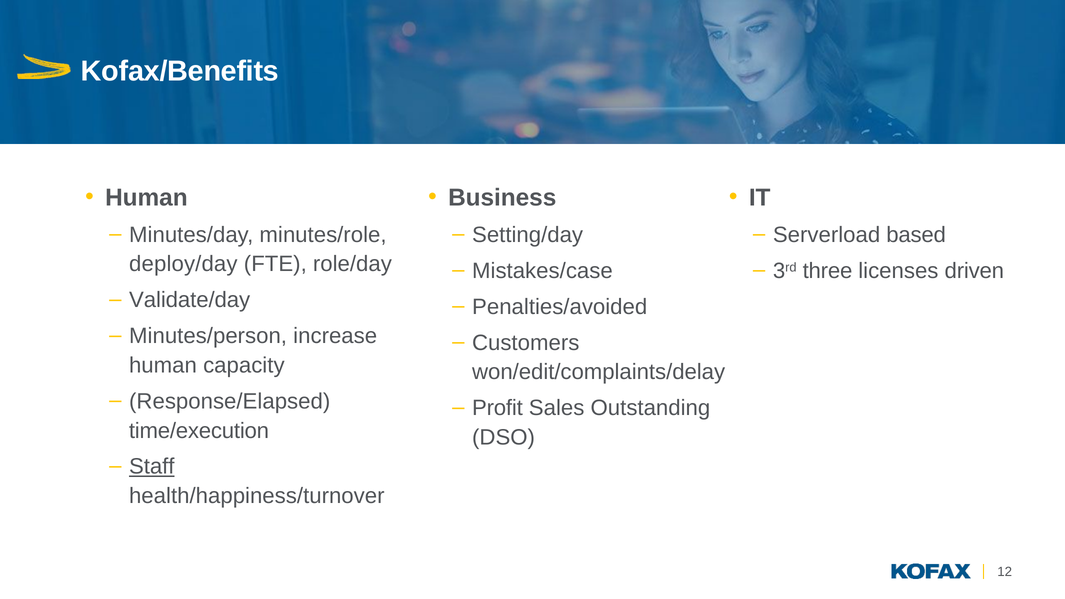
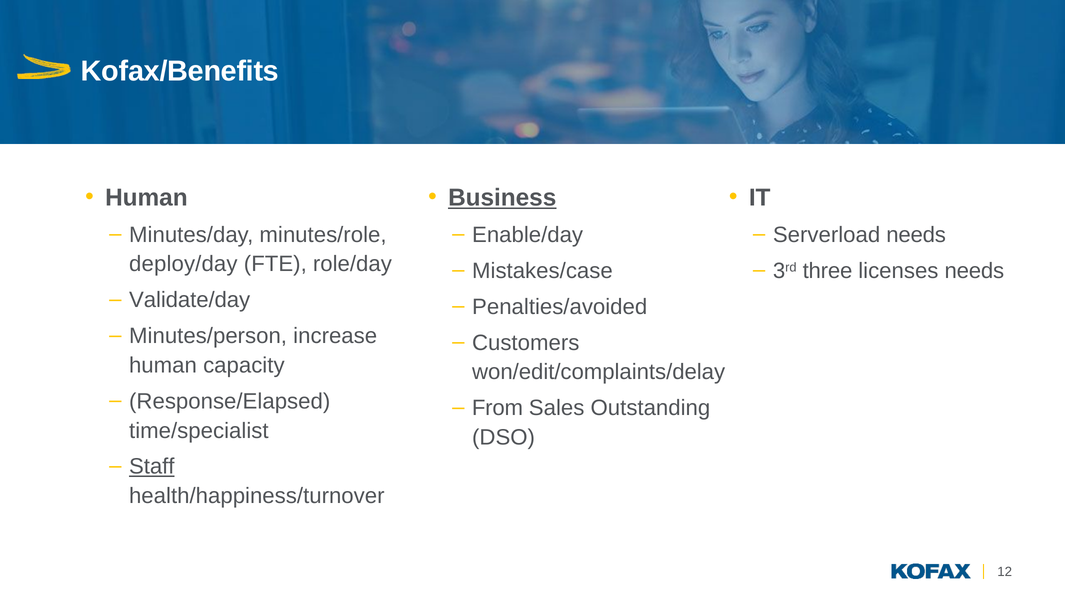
Business underline: none -> present
Setting/day: Setting/day -> Enable/day
Serverload based: based -> needs
licenses driven: driven -> needs
Profit: Profit -> From
time/execution: time/execution -> time/specialist
